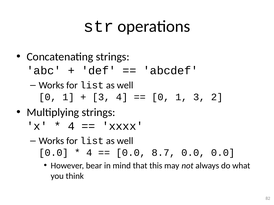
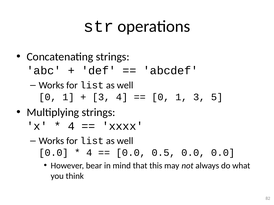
2: 2 -> 5
8.7: 8.7 -> 0.5
